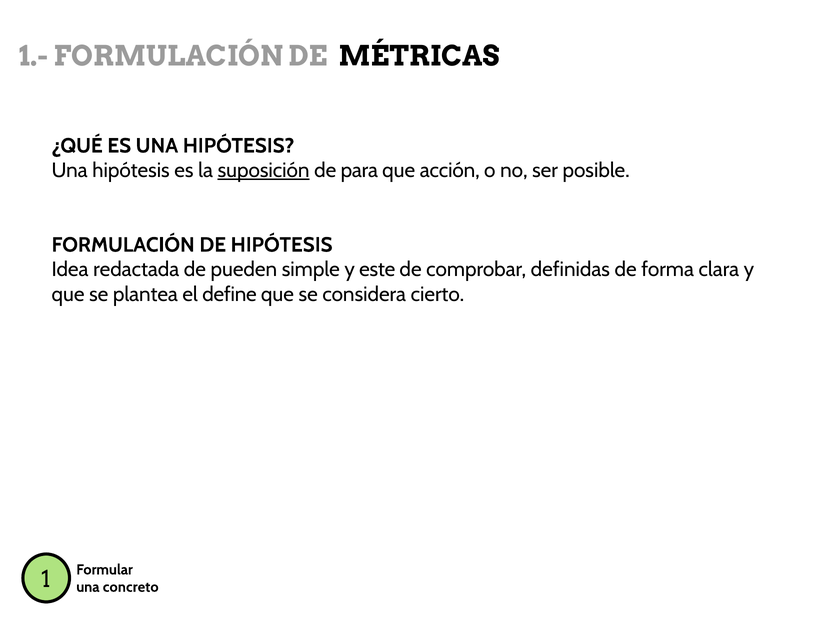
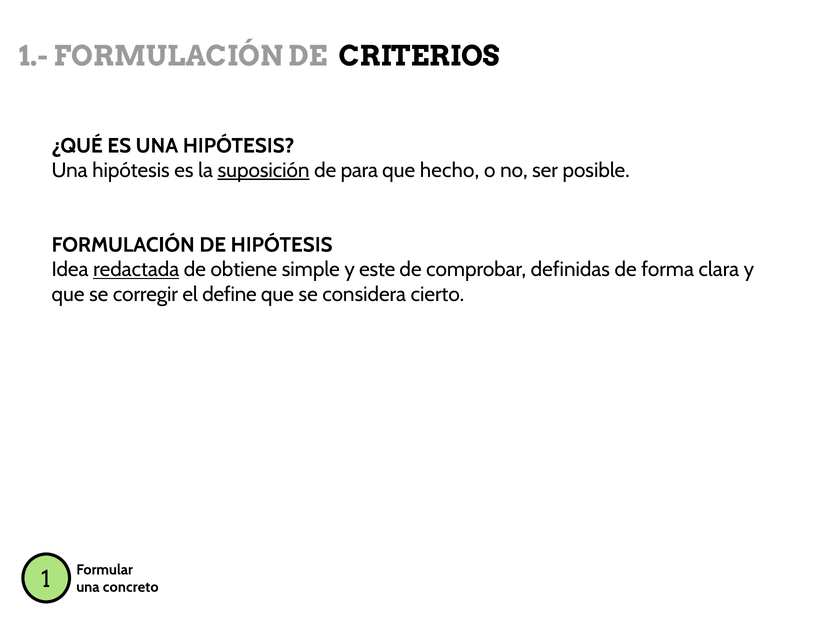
MÉTRICAS: MÉTRICAS -> CRITERIOS
acción: acción -> hecho
redactada underline: none -> present
pueden: pueden -> obtiene
plantea: plantea -> corregir
